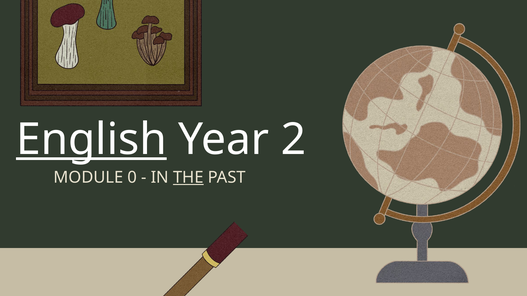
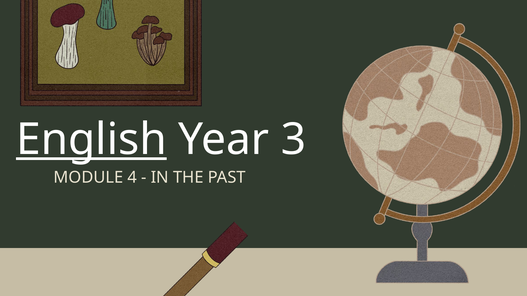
2: 2 -> 3
0: 0 -> 4
THE underline: present -> none
